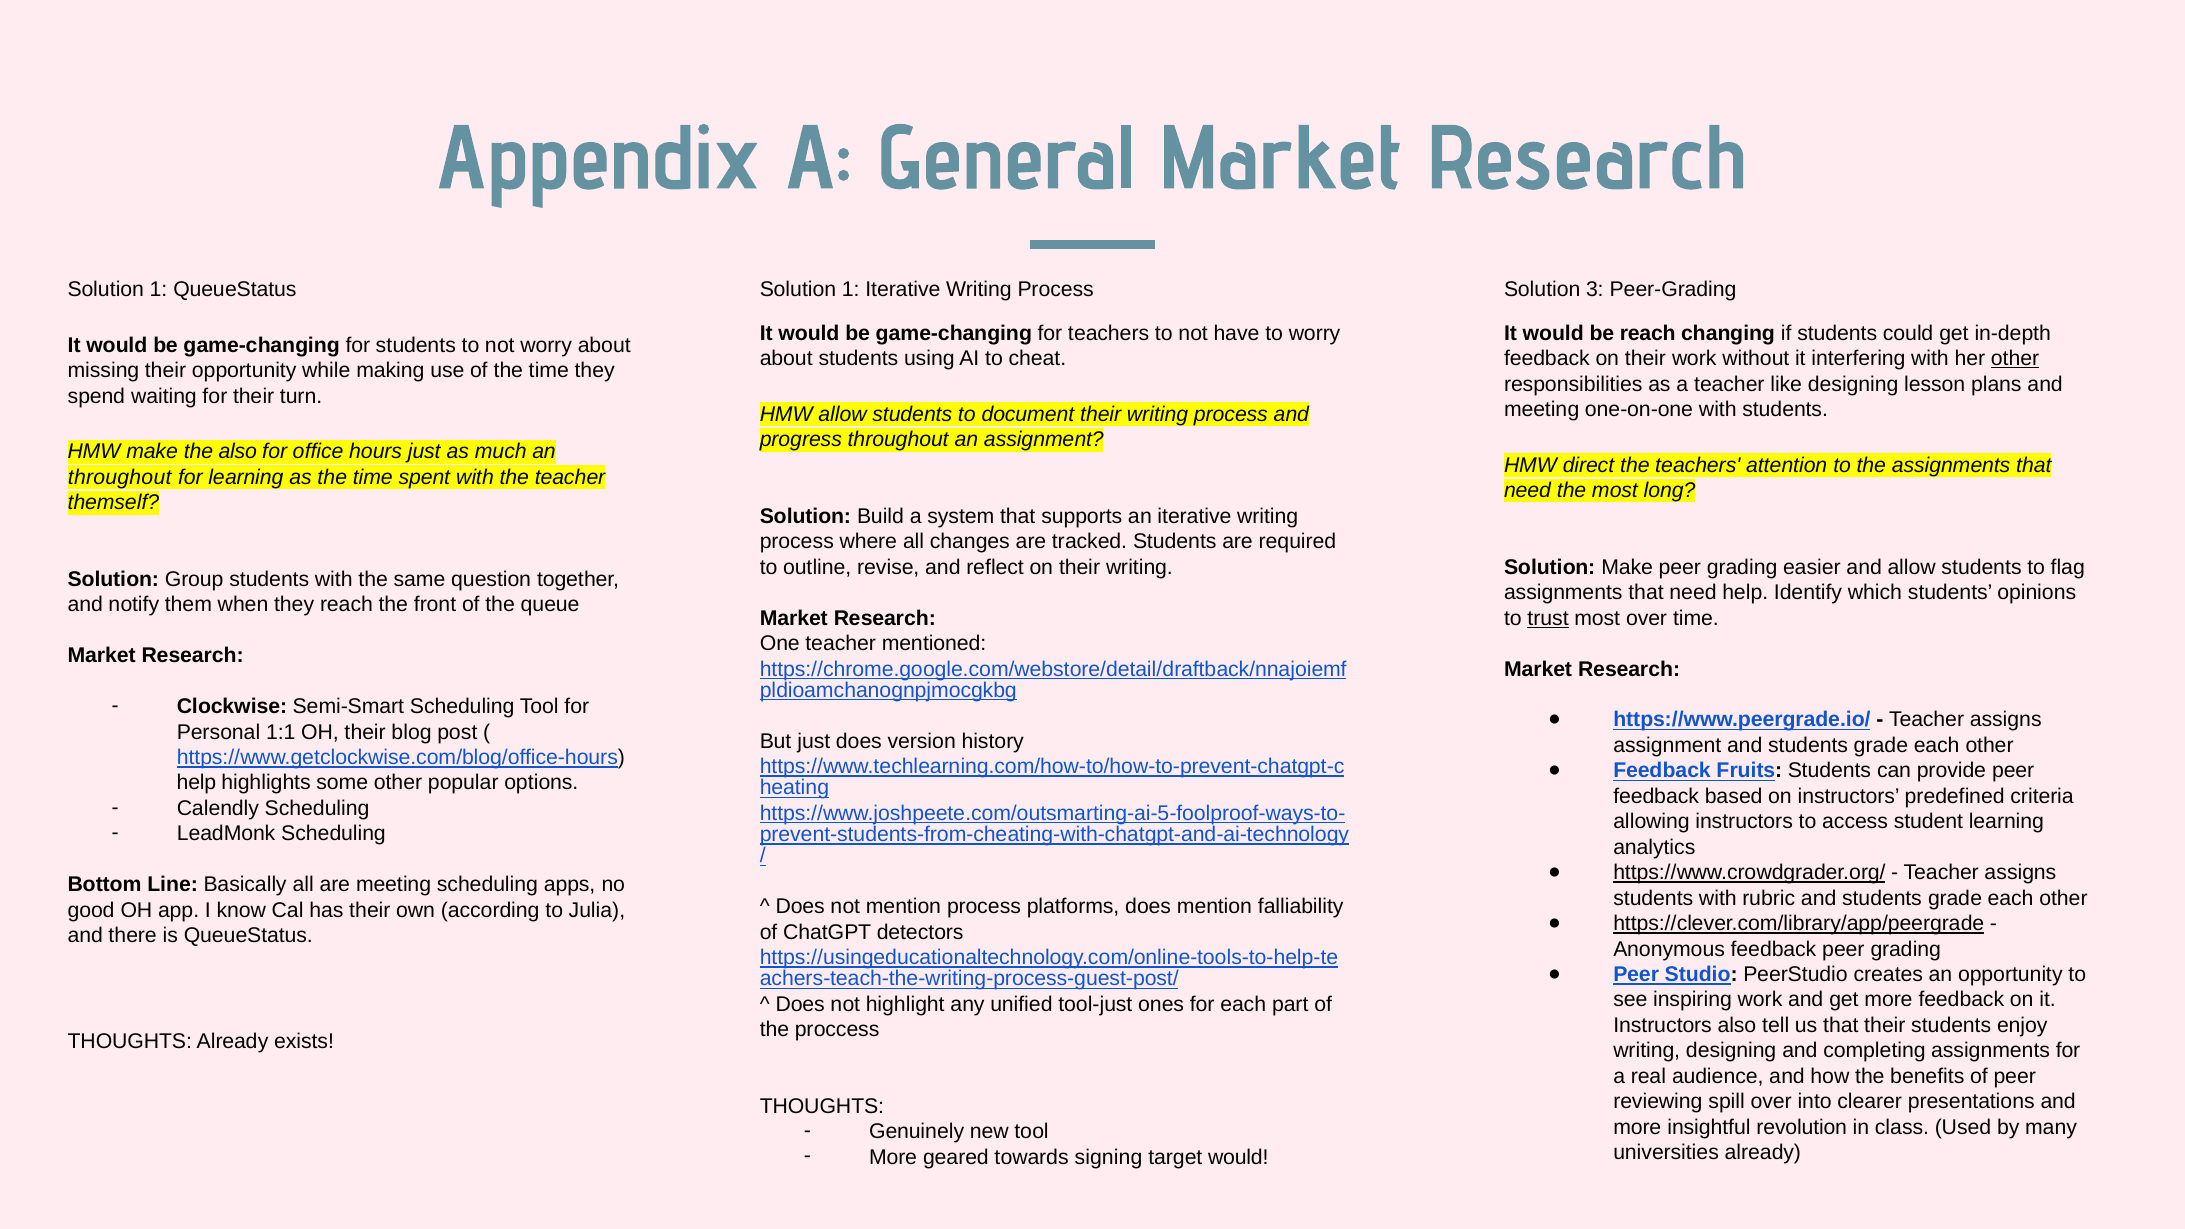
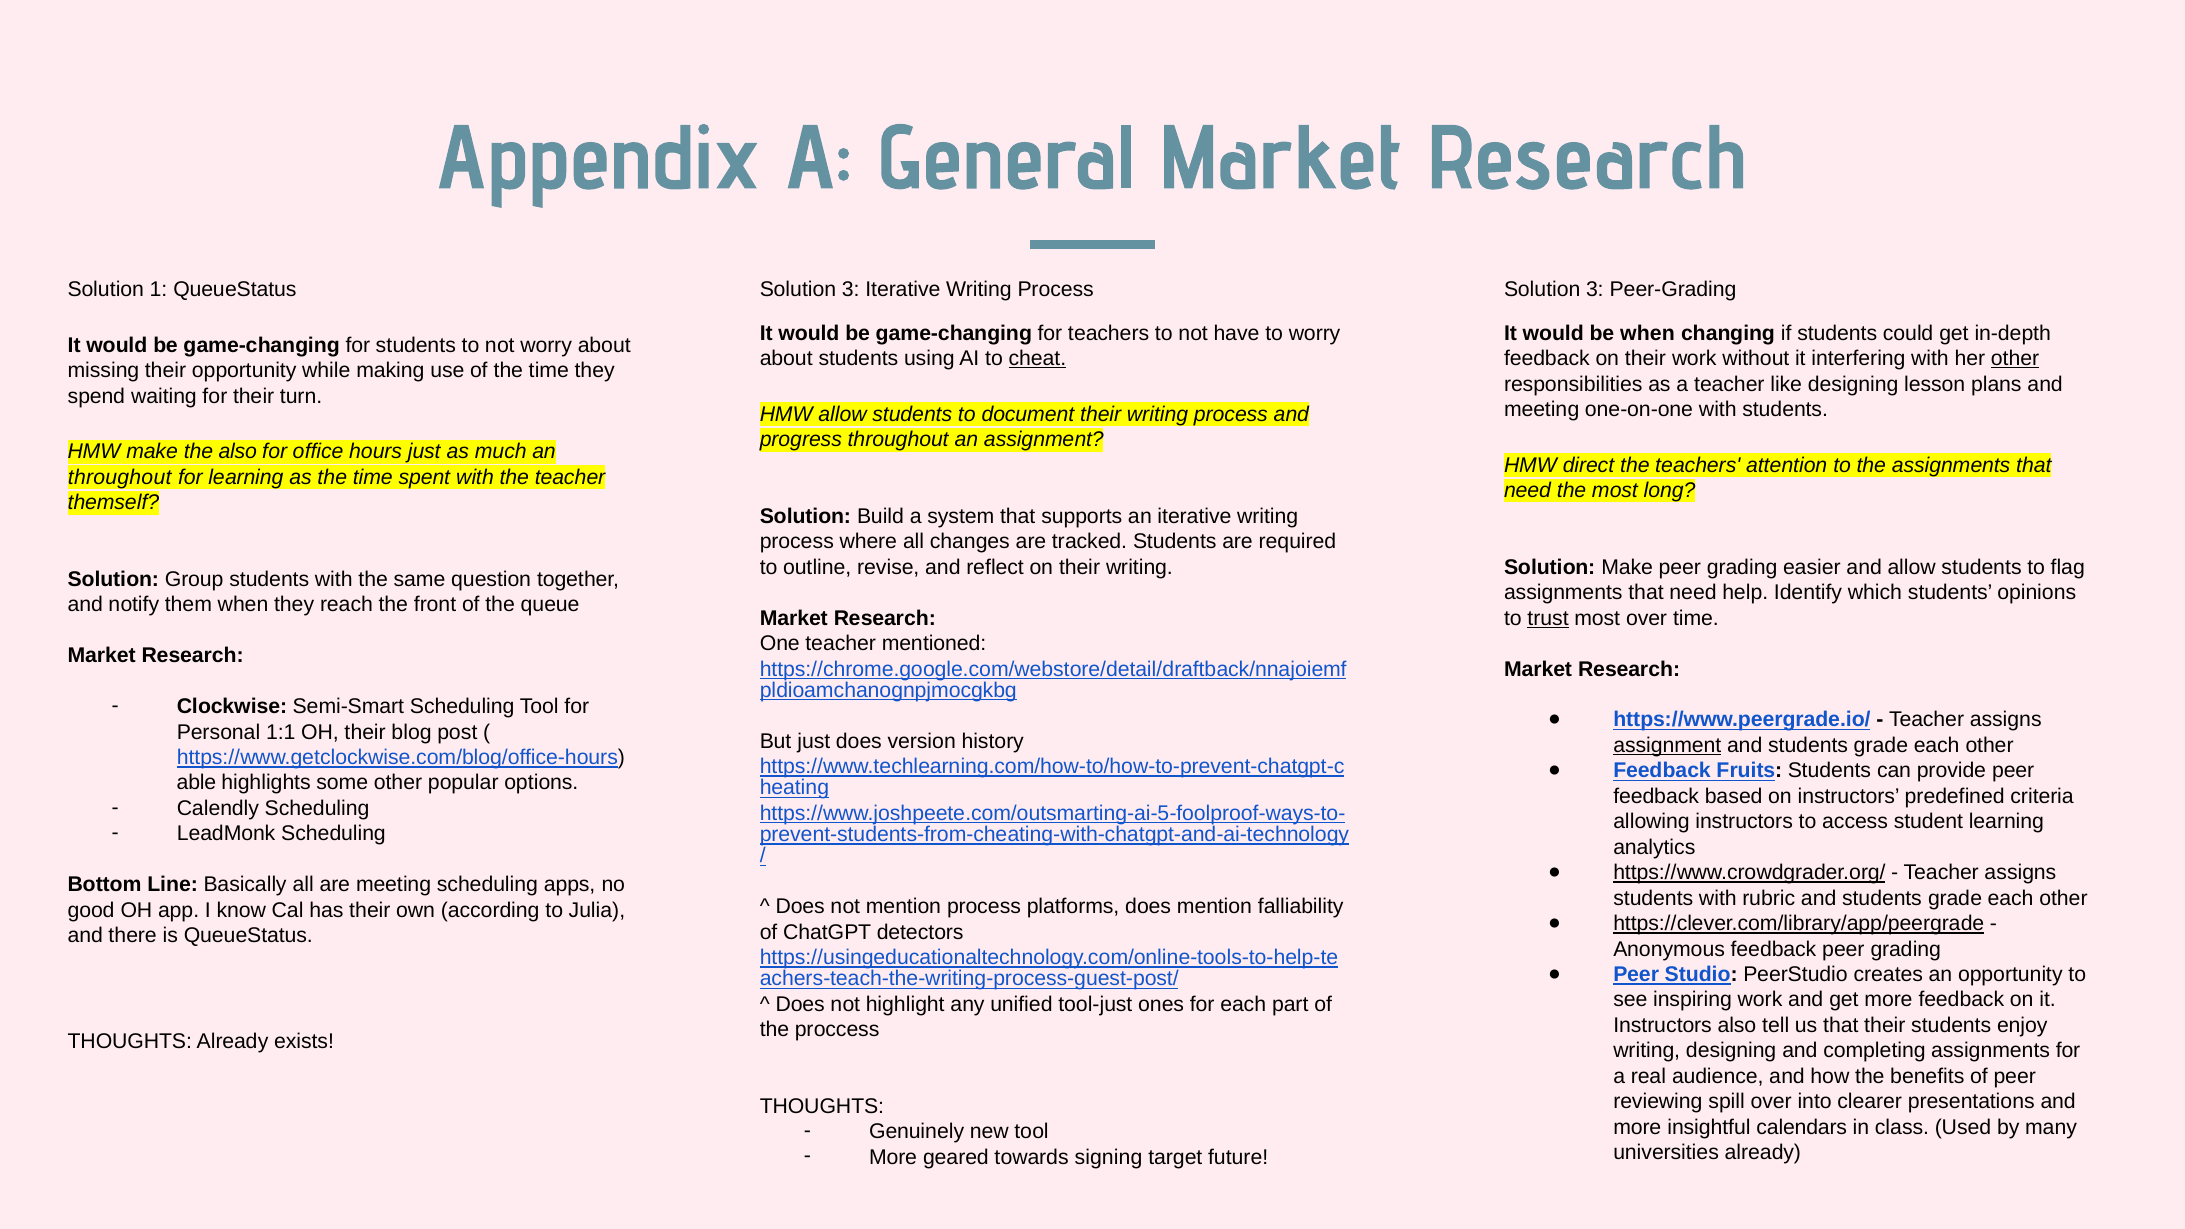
1 at (851, 289): 1 -> 3
be reach: reach -> when
cheat underline: none -> present
assignment at (1667, 745) underline: none -> present
help at (196, 783): help -> able
revolution: revolution -> calendars
target would: would -> future
